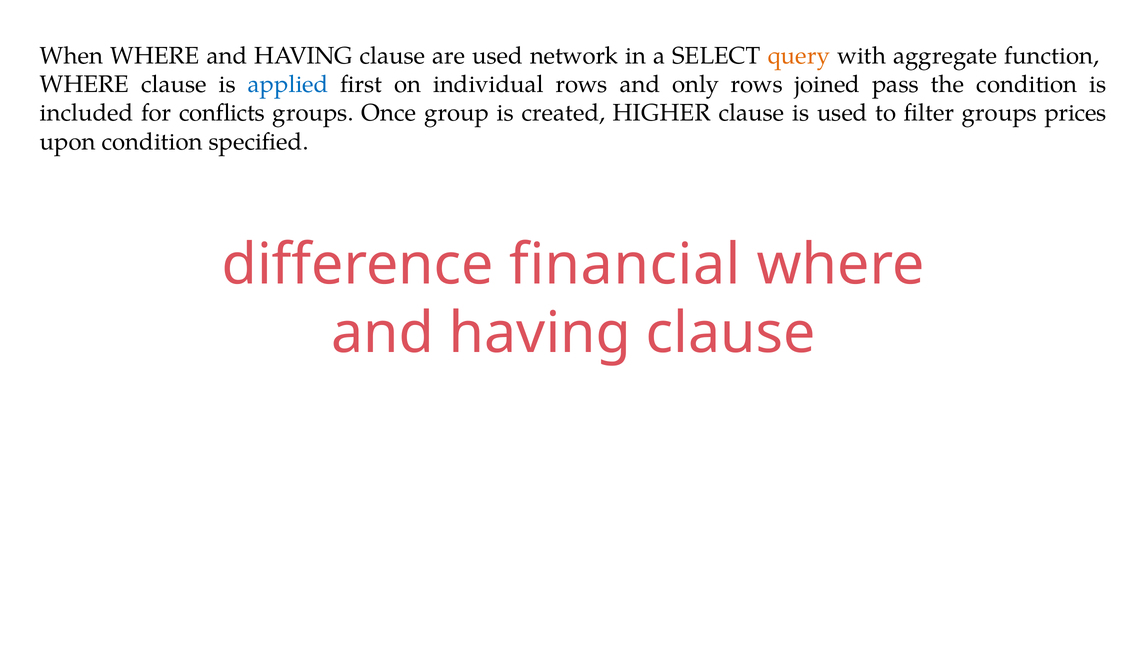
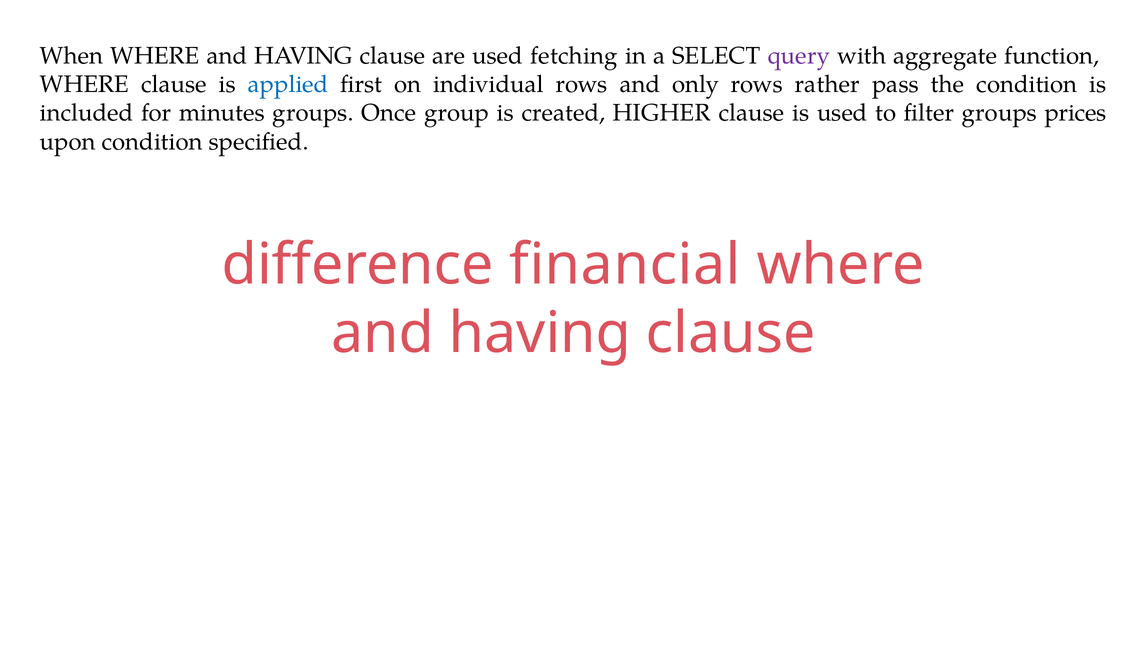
network: network -> fetching
query colour: orange -> purple
joined: joined -> rather
conflicts: conflicts -> minutes
